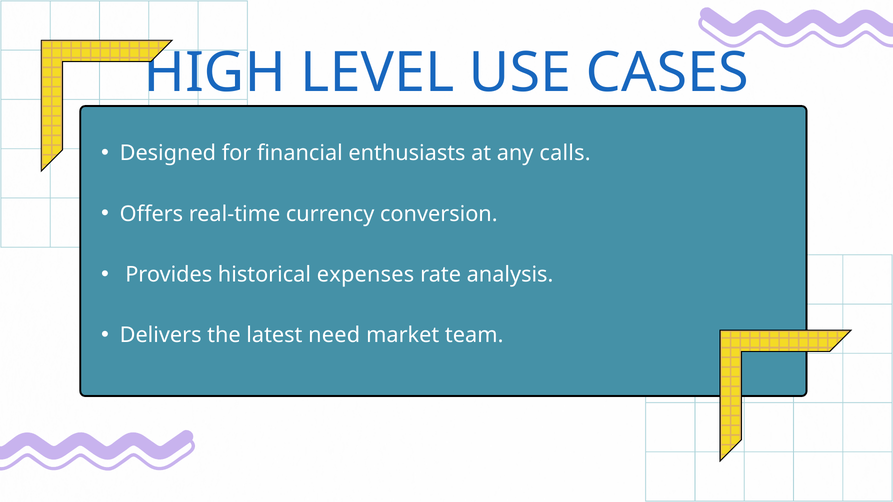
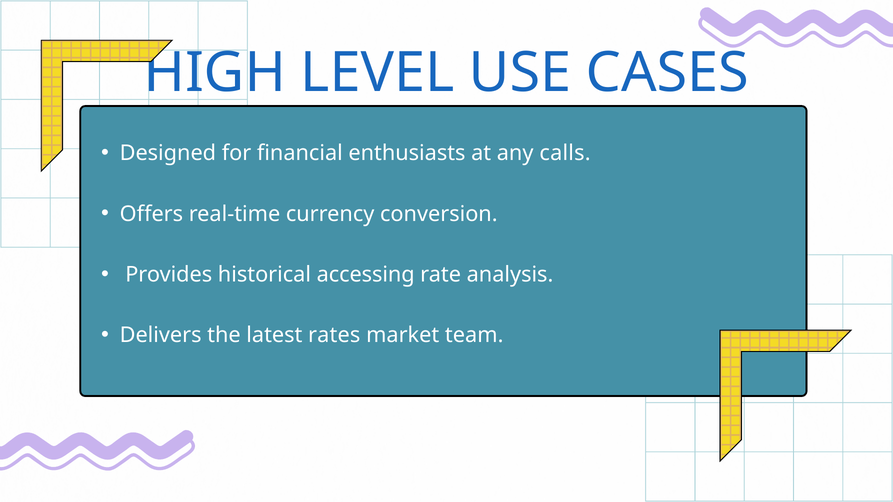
expenses: expenses -> accessing
need: need -> rates
